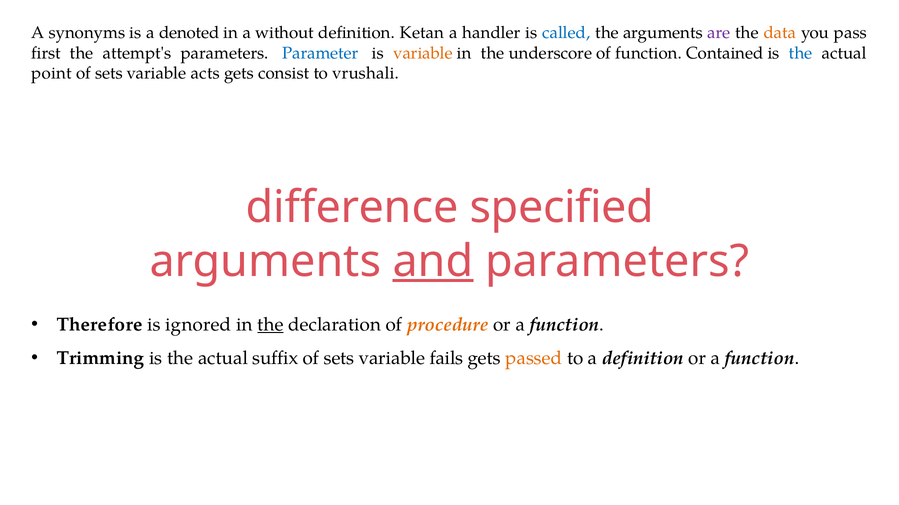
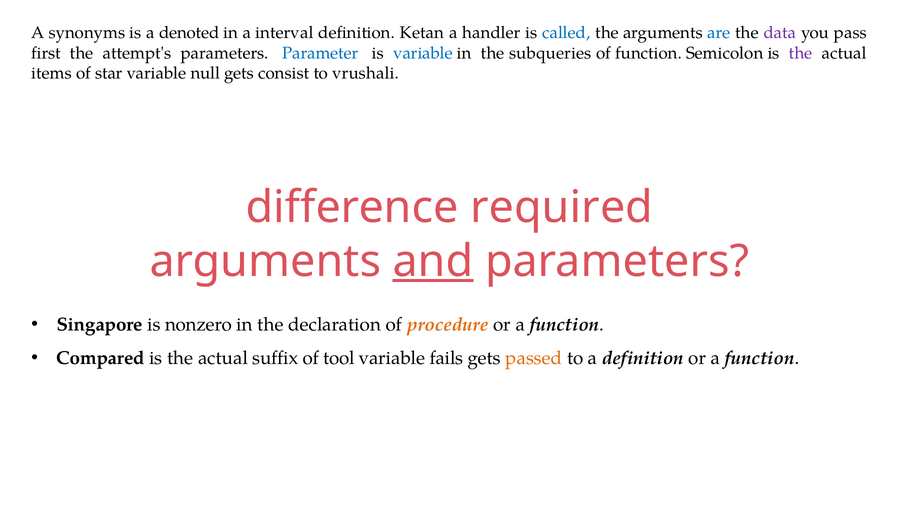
without: without -> interval
are colour: purple -> blue
data colour: orange -> purple
variable at (423, 53) colour: orange -> blue
underscore: underscore -> subqueries
Contained: Contained -> Semicolon
the at (801, 53) colour: blue -> purple
point: point -> items
sets at (109, 73): sets -> star
acts: acts -> null
specified: specified -> required
Therefore: Therefore -> Singapore
ignored: ignored -> nonzero
the at (270, 325) underline: present -> none
Trimming: Trimming -> Compared
sets at (339, 359): sets -> tool
